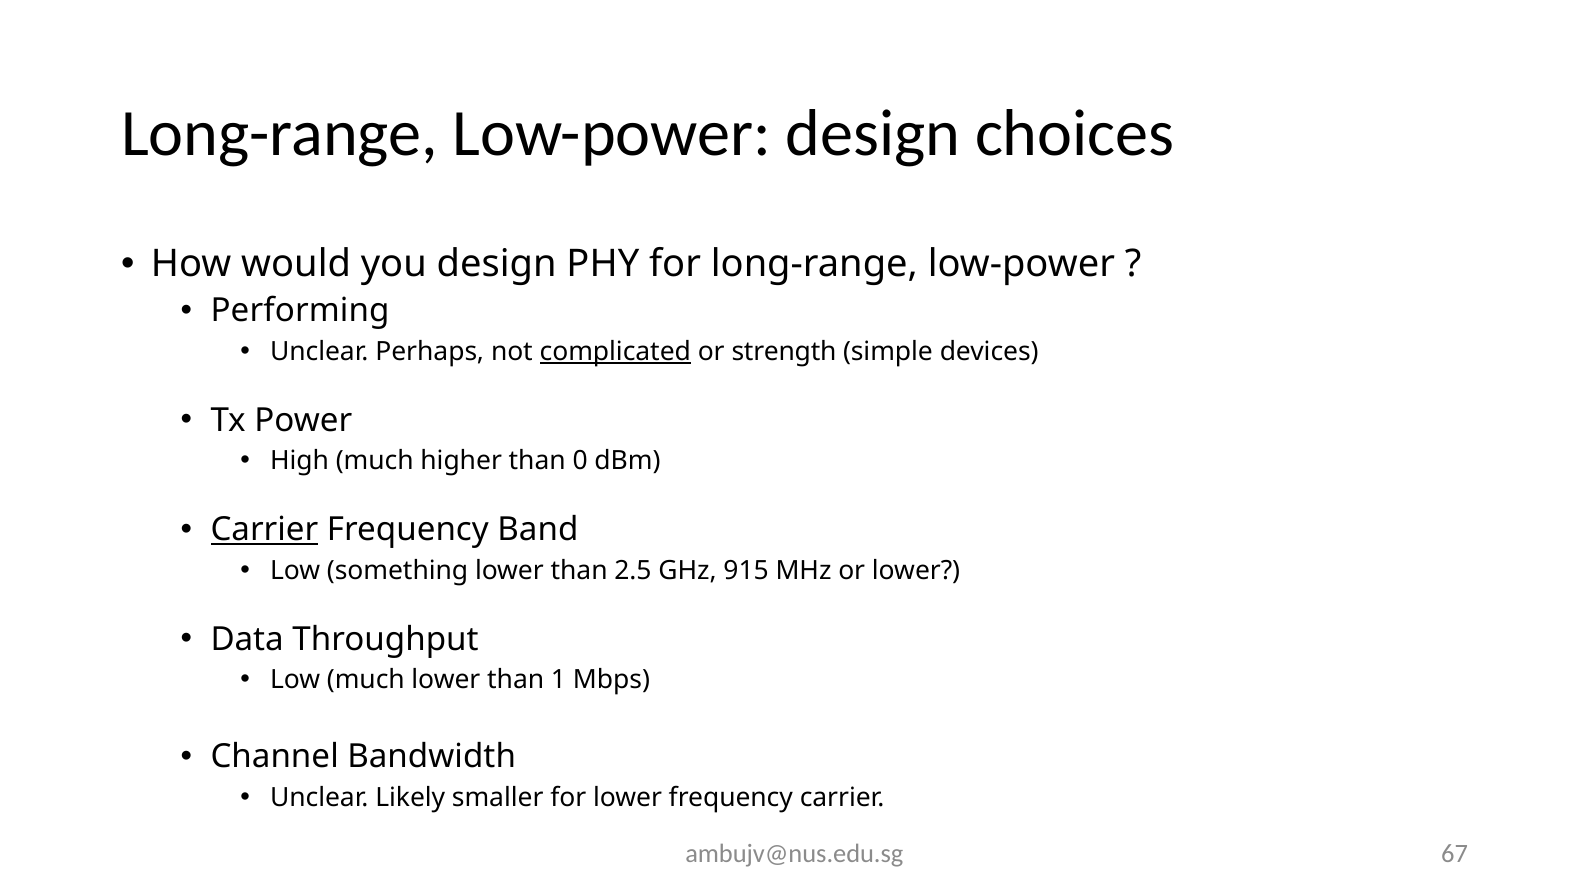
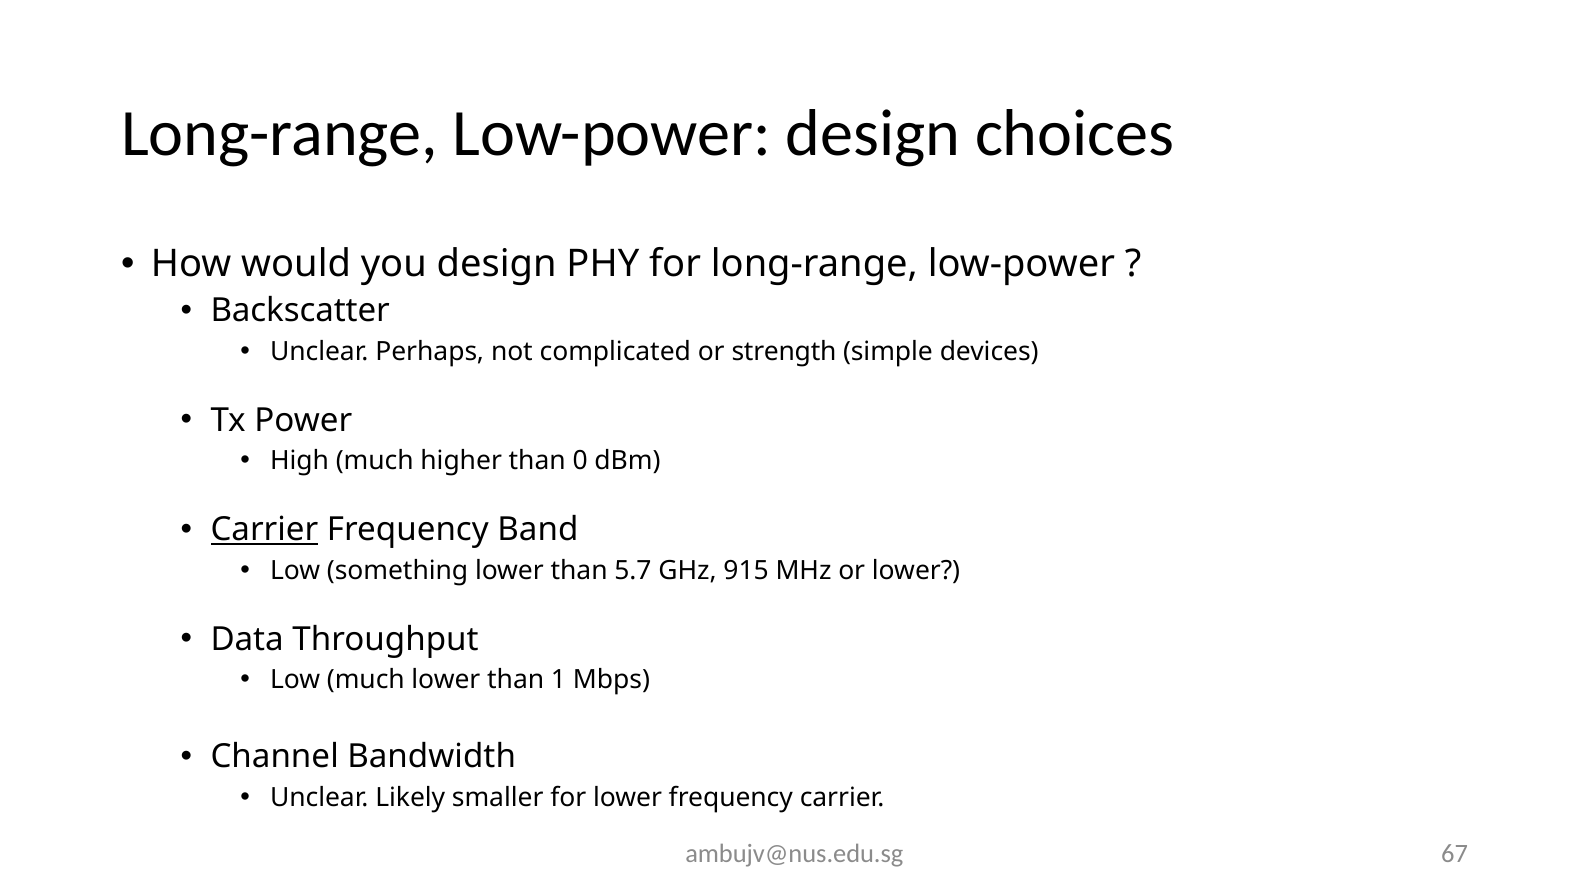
Performing: Performing -> Backscatter
complicated underline: present -> none
2.5: 2.5 -> 5.7
